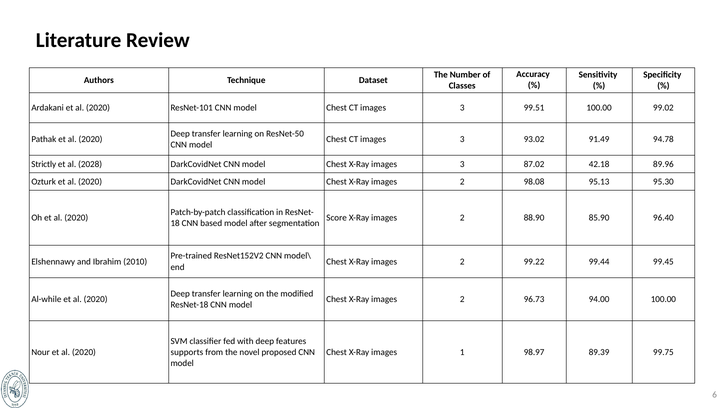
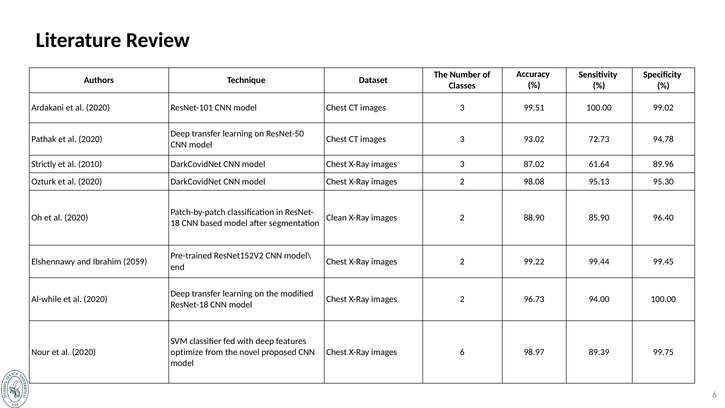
91.49: 91.49 -> 72.73
2028: 2028 -> 2010
42.18: 42.18 -> 61.64
Score: Score -> Clean
2010: 2010 -> 2059
supports: supports -> optimize
images 1: 1 -> 6
